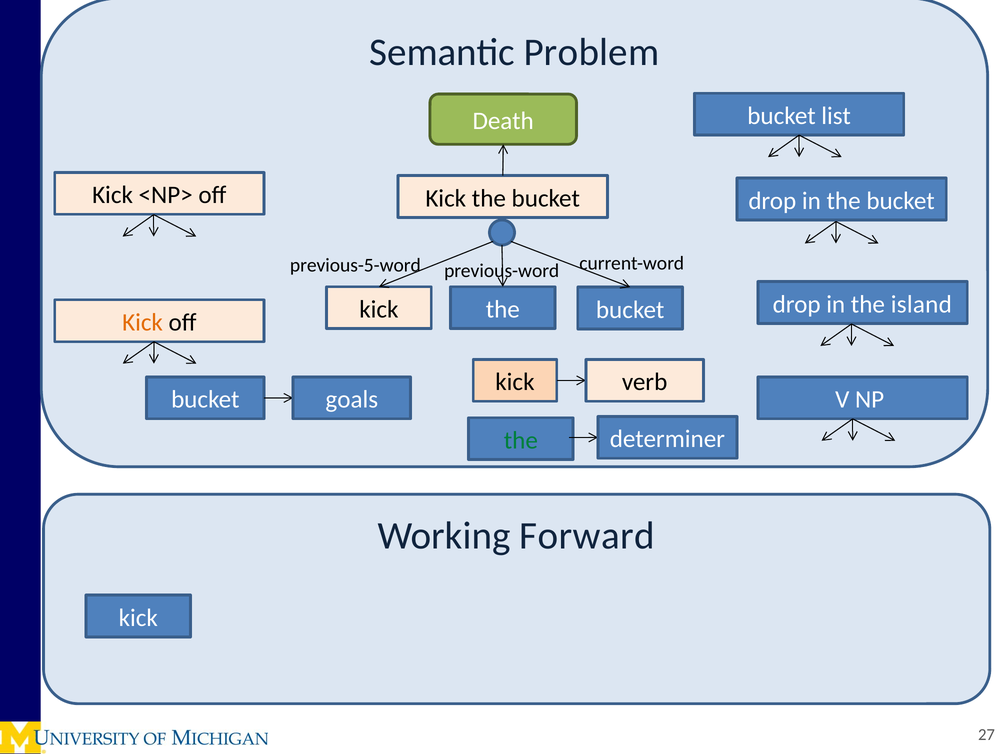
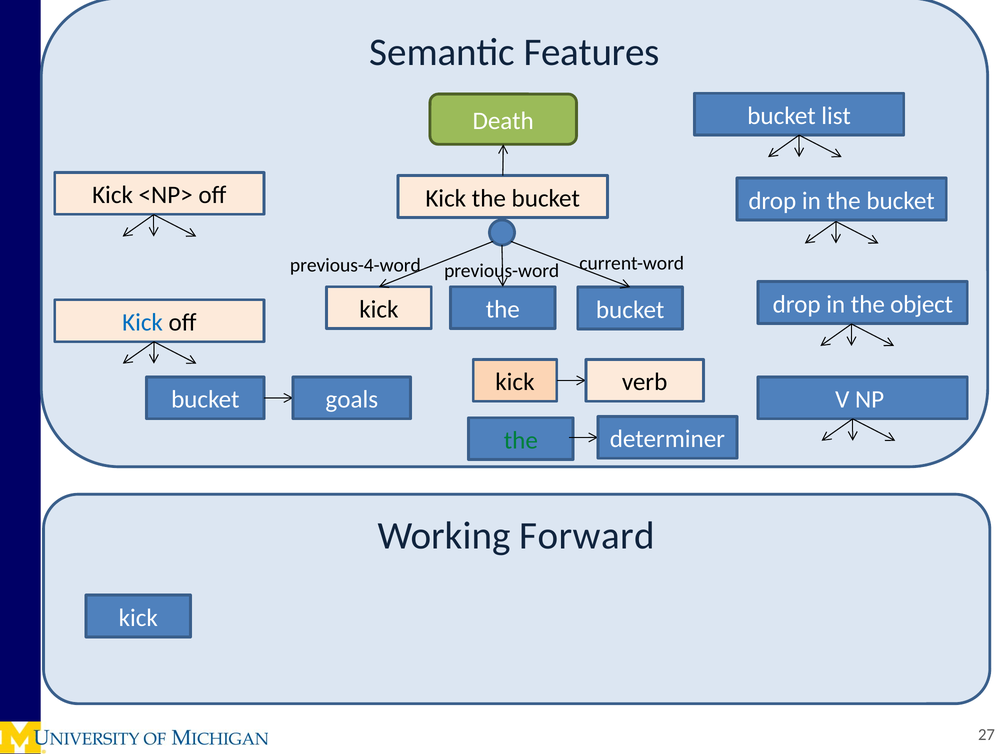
Problem: Problem -> Features
previous-5-word: previous-5-word -> previous-4-word
island: island -> object
Kick at (143, 322) colour: orange -> blue
